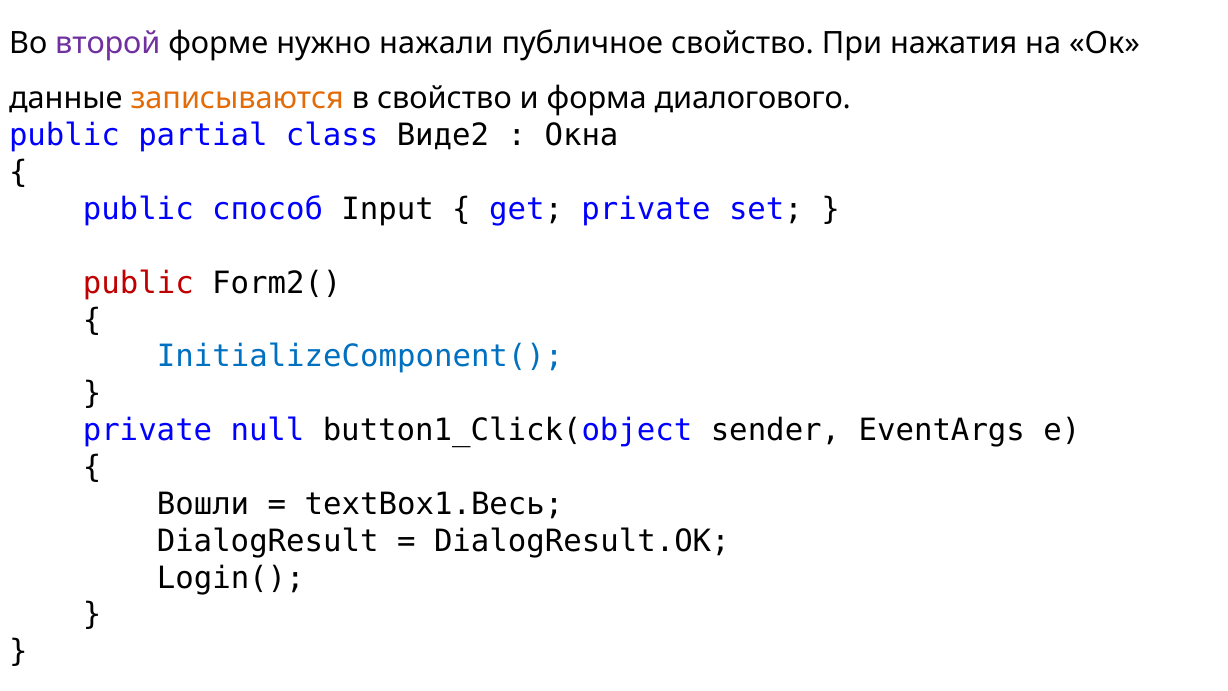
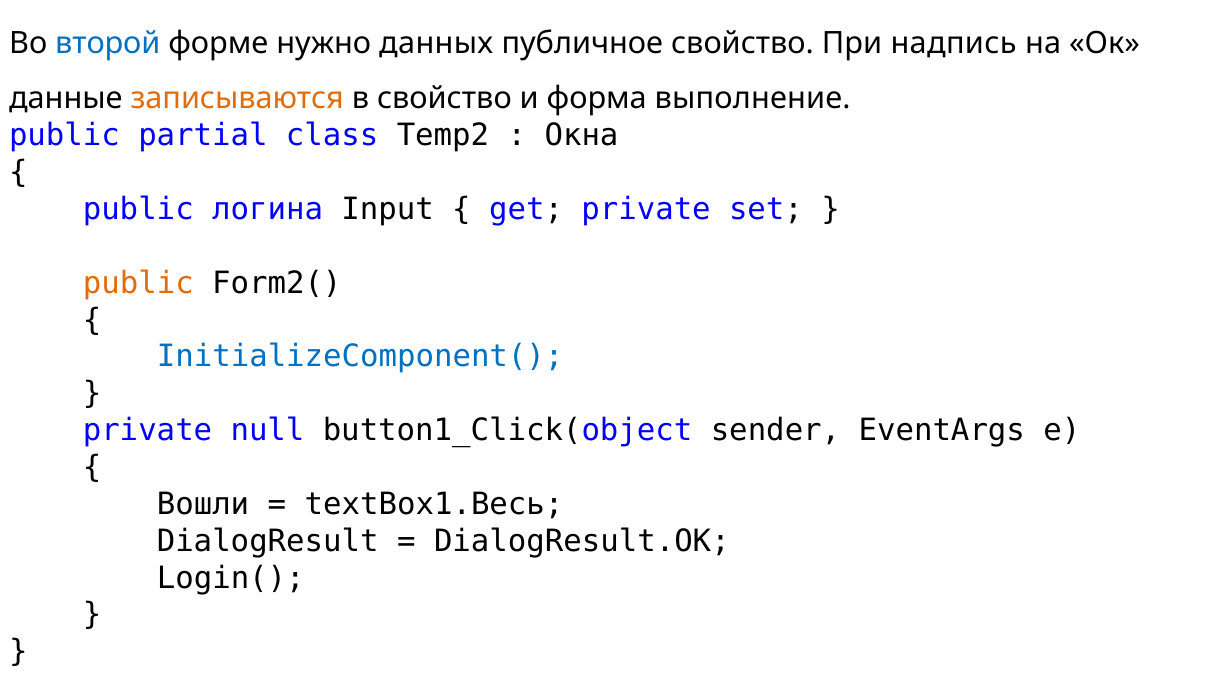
второй colour: purple -> blue
нажали: нажали -> данных
нажатия: нажатия -> надпись
диалогового: диалогового -> выполнение
Виде2: Виде2 -> Temp2
способ: способ -> логина
public at (138, 283) colour: red -> orange
